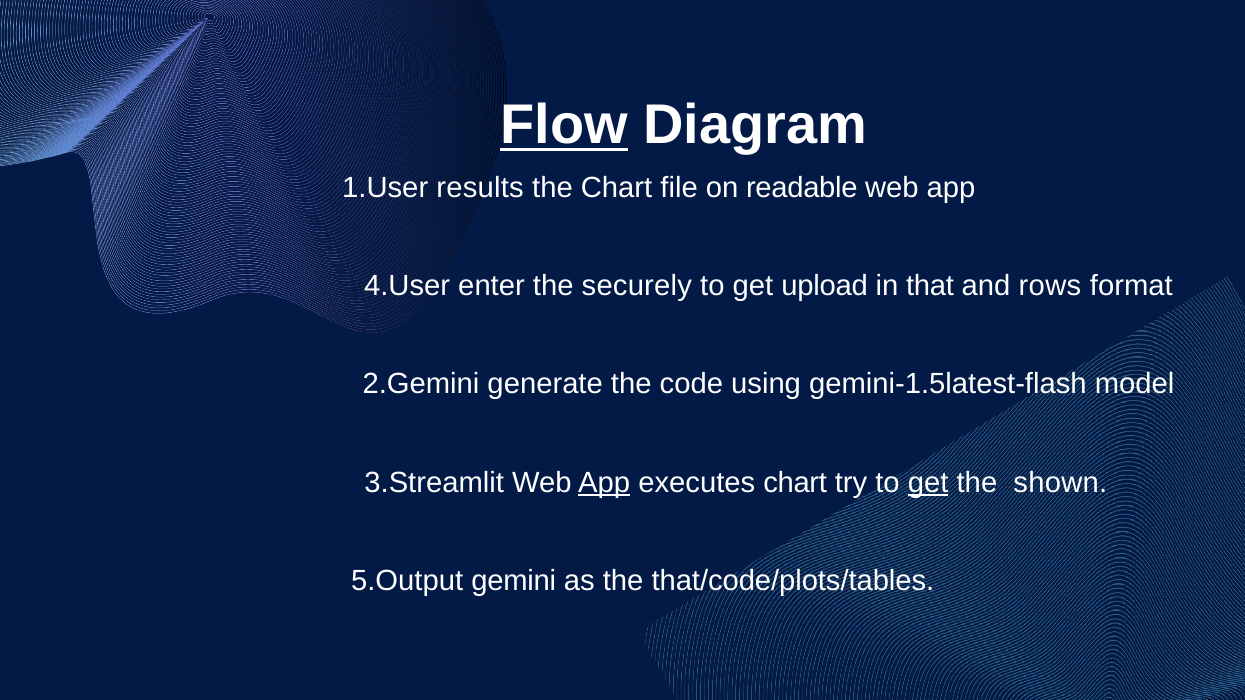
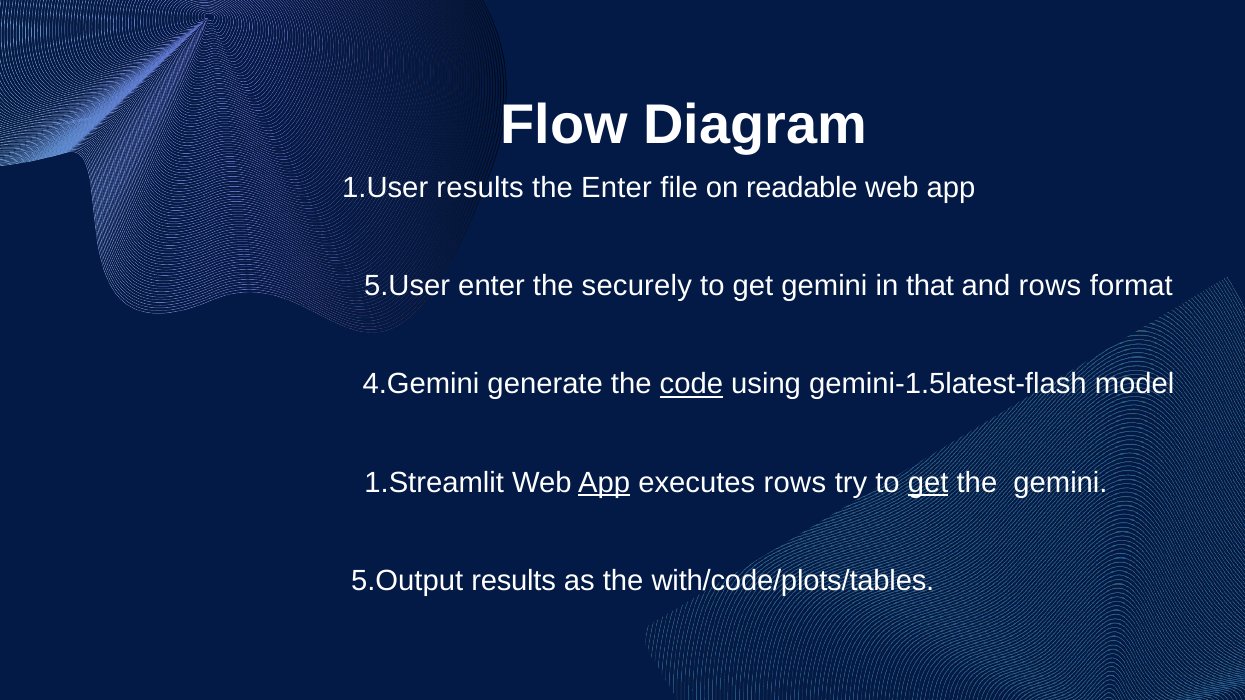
Flow underline: present -> none
the Chart: Chart -> Enter
4.User: 4.User -> 5.User
get upload: upload -> gemini
2.Gemini: 2.Gemini -> 4.Gemini
code underline: none -> present
3.Streamlit: 3.Streamlit -> 1.Streamlit
executes chart: chart -> rows
the shown: shown -> gemini
5.Output gemini: gemini -> results
that/code/plots/tables: that/code/plots/tables -> with/code/plots/tables
